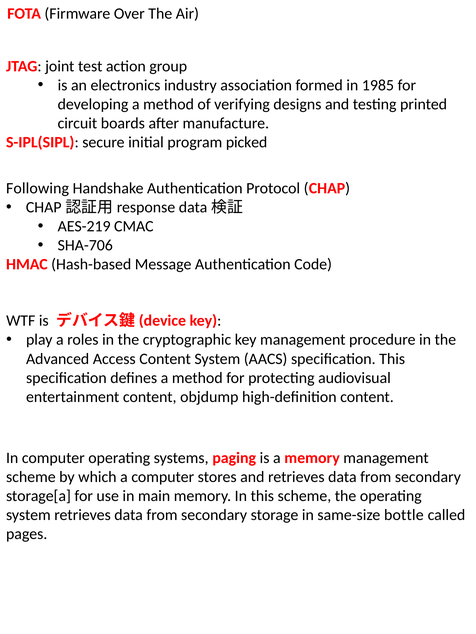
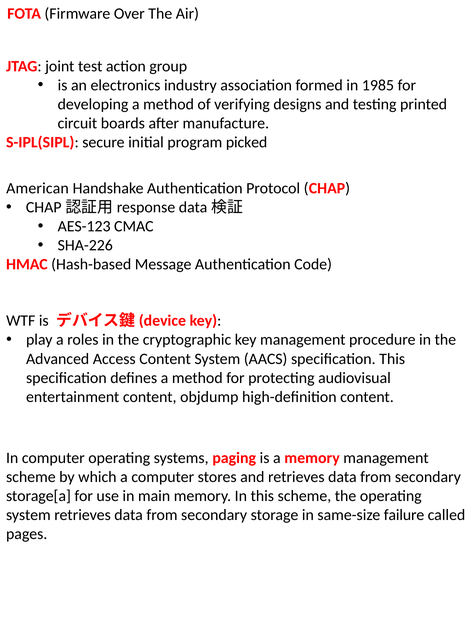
Following: Following -> American
AES-219: AES-219 -> AES-123
SHA-706: SHA-706 -> SHA-226
bottle: bottle -> failure
